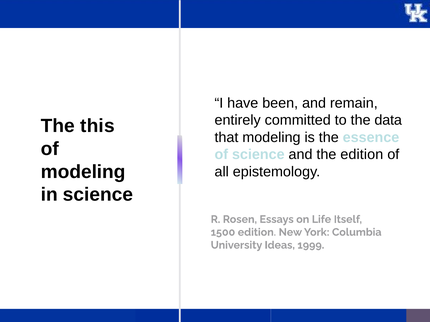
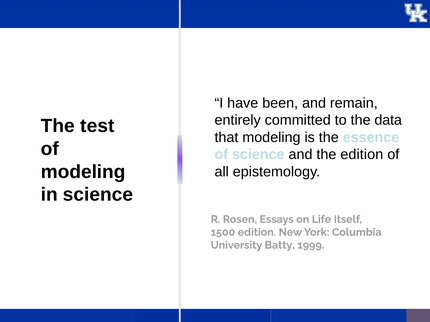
this: this -> test
Ideas: Ideas -> Batty
